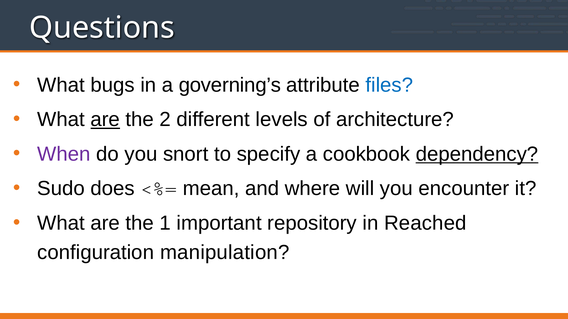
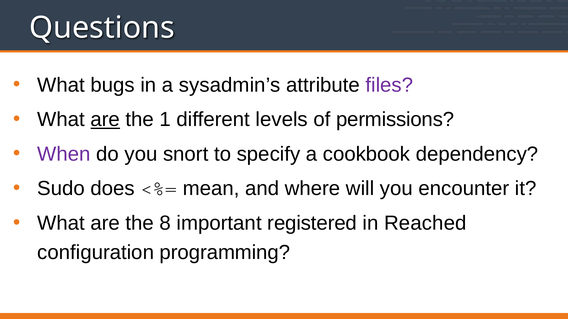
governing’s: governing’s -> sysadmin’s
files colour: blue -> purple
2: 2 -> 1
architecture: architecture -> permissions
dependency underline: present -> none
1: 1 -> 8
repository: repository -> registered
manipulation: manipulation -> programming
